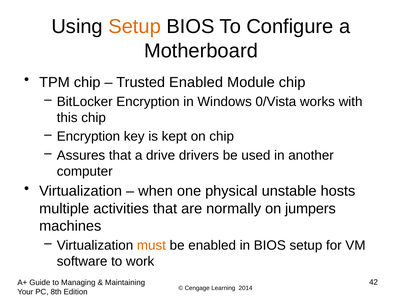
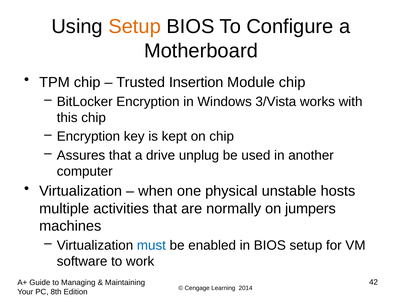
Trusted Enabled: Enabled -> Insertion
0/Vista: 0/Vista -> 3/Vista
drivers: drivers -> unplug
must colour: orange -> blue
